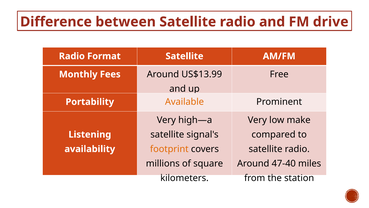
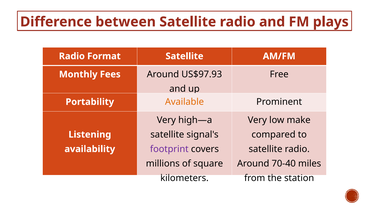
drive: drive -> plays
US$13.99: US$13.99 -> US$97.93
footprint colour: orange -> purple
47-40: 47-40 -> 70-40
